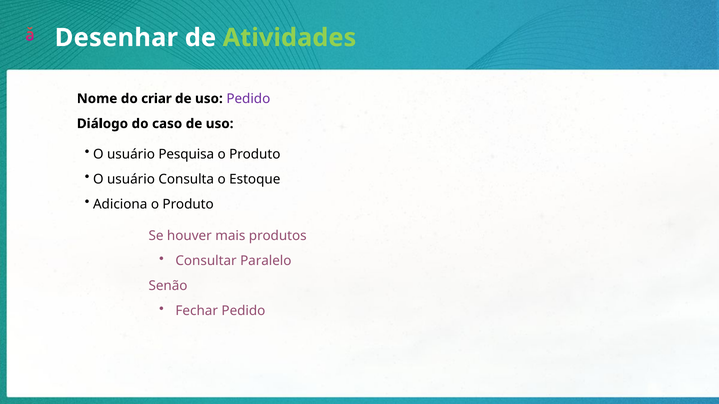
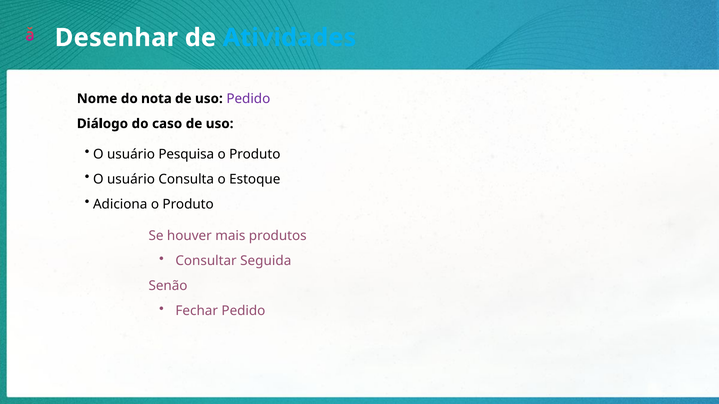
Atividades colour: light green -> light blue
criar: criar -> nota
Paralelo: Paralelo -> Seguida
